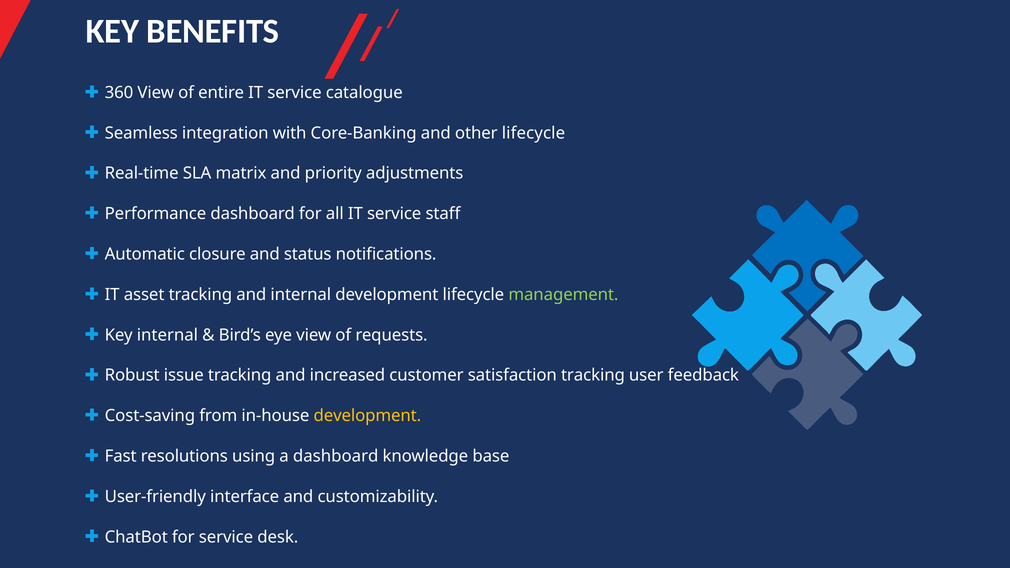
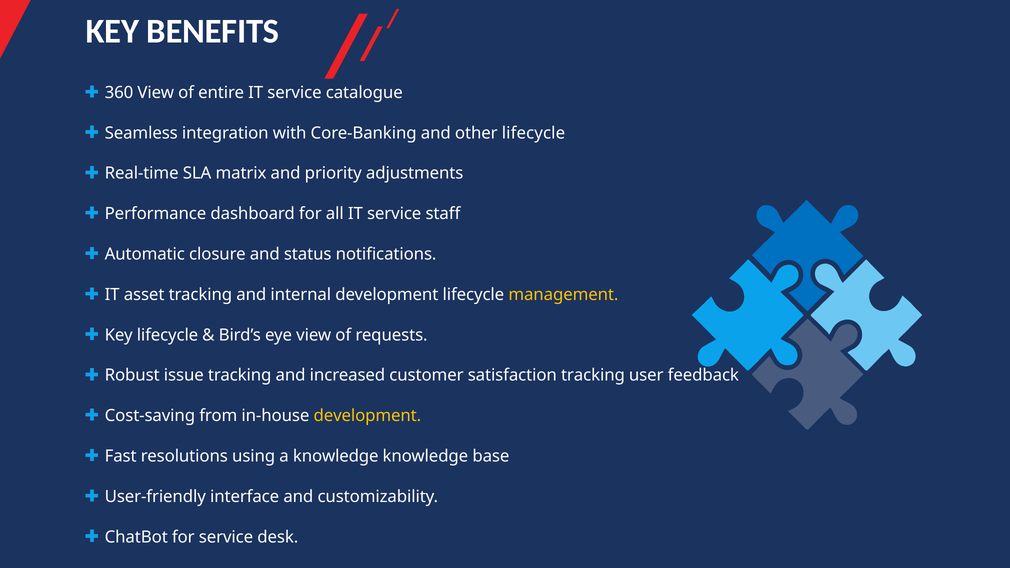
management colour: light green -> yellow
Key internal: internal -> lifecycle
a dashboard: dashboard -> knowledge
